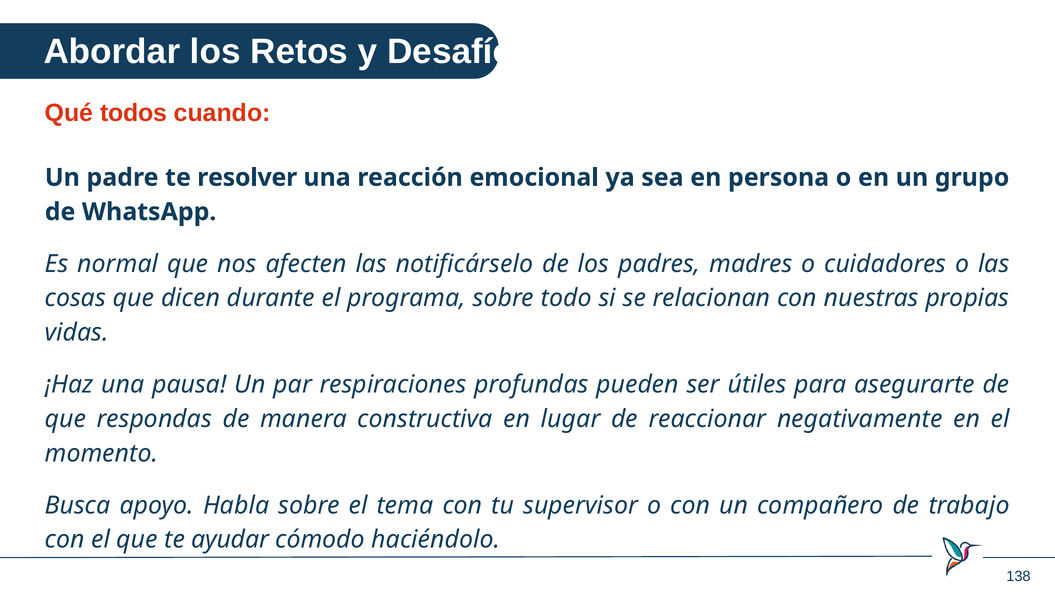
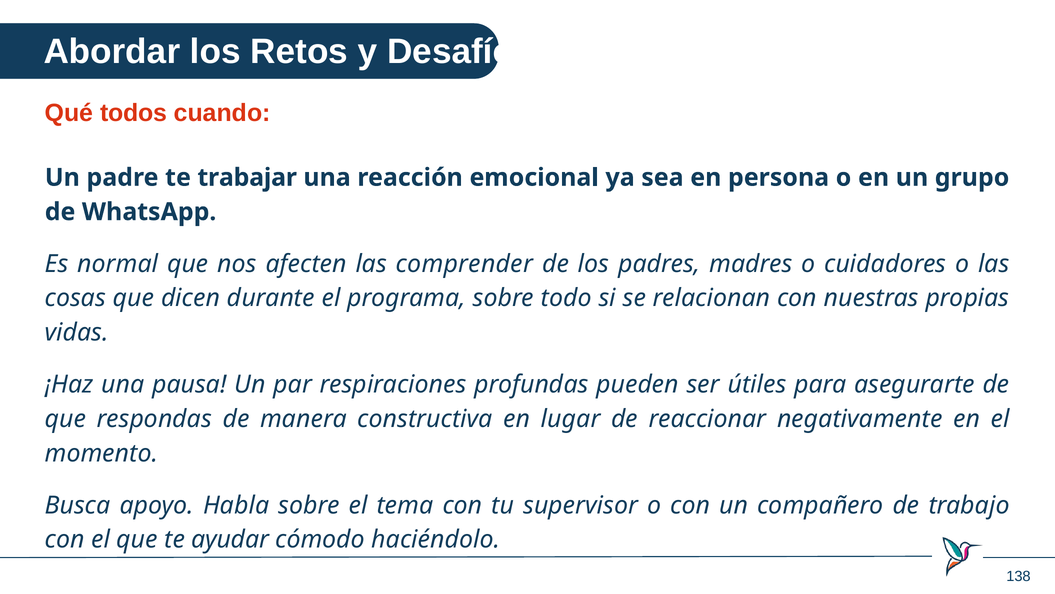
resolver: resolver -> trabajar
notificárselo: notificárselo -> comprender
